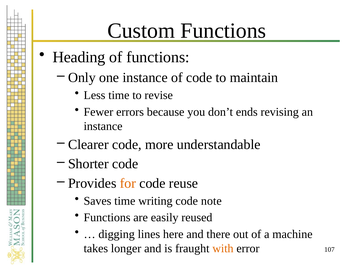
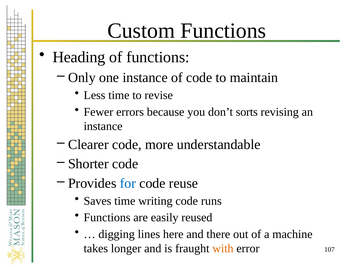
ends: ends -> sorts
for colour: orange -> blue
note: note -> runs
